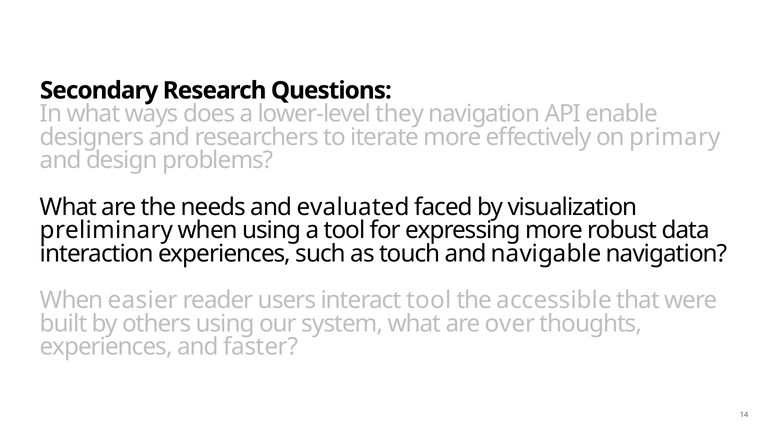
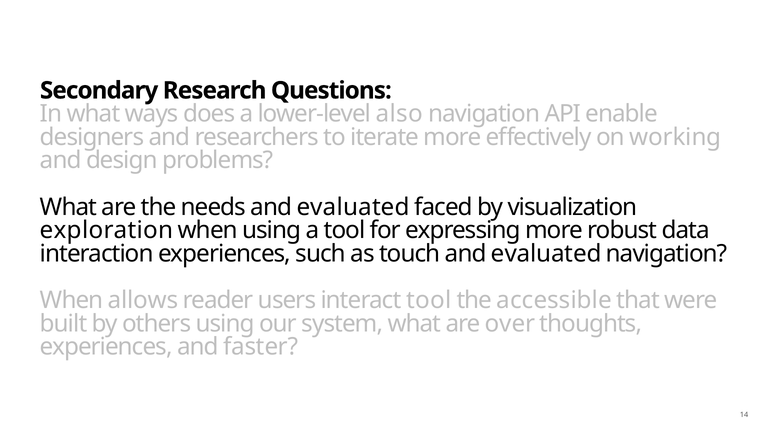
they: they -> also
primary: primary -> working
preliminary: preliminary -> exploration
touch and navigable: navigable -> evaluated
easier: easier -> allows
